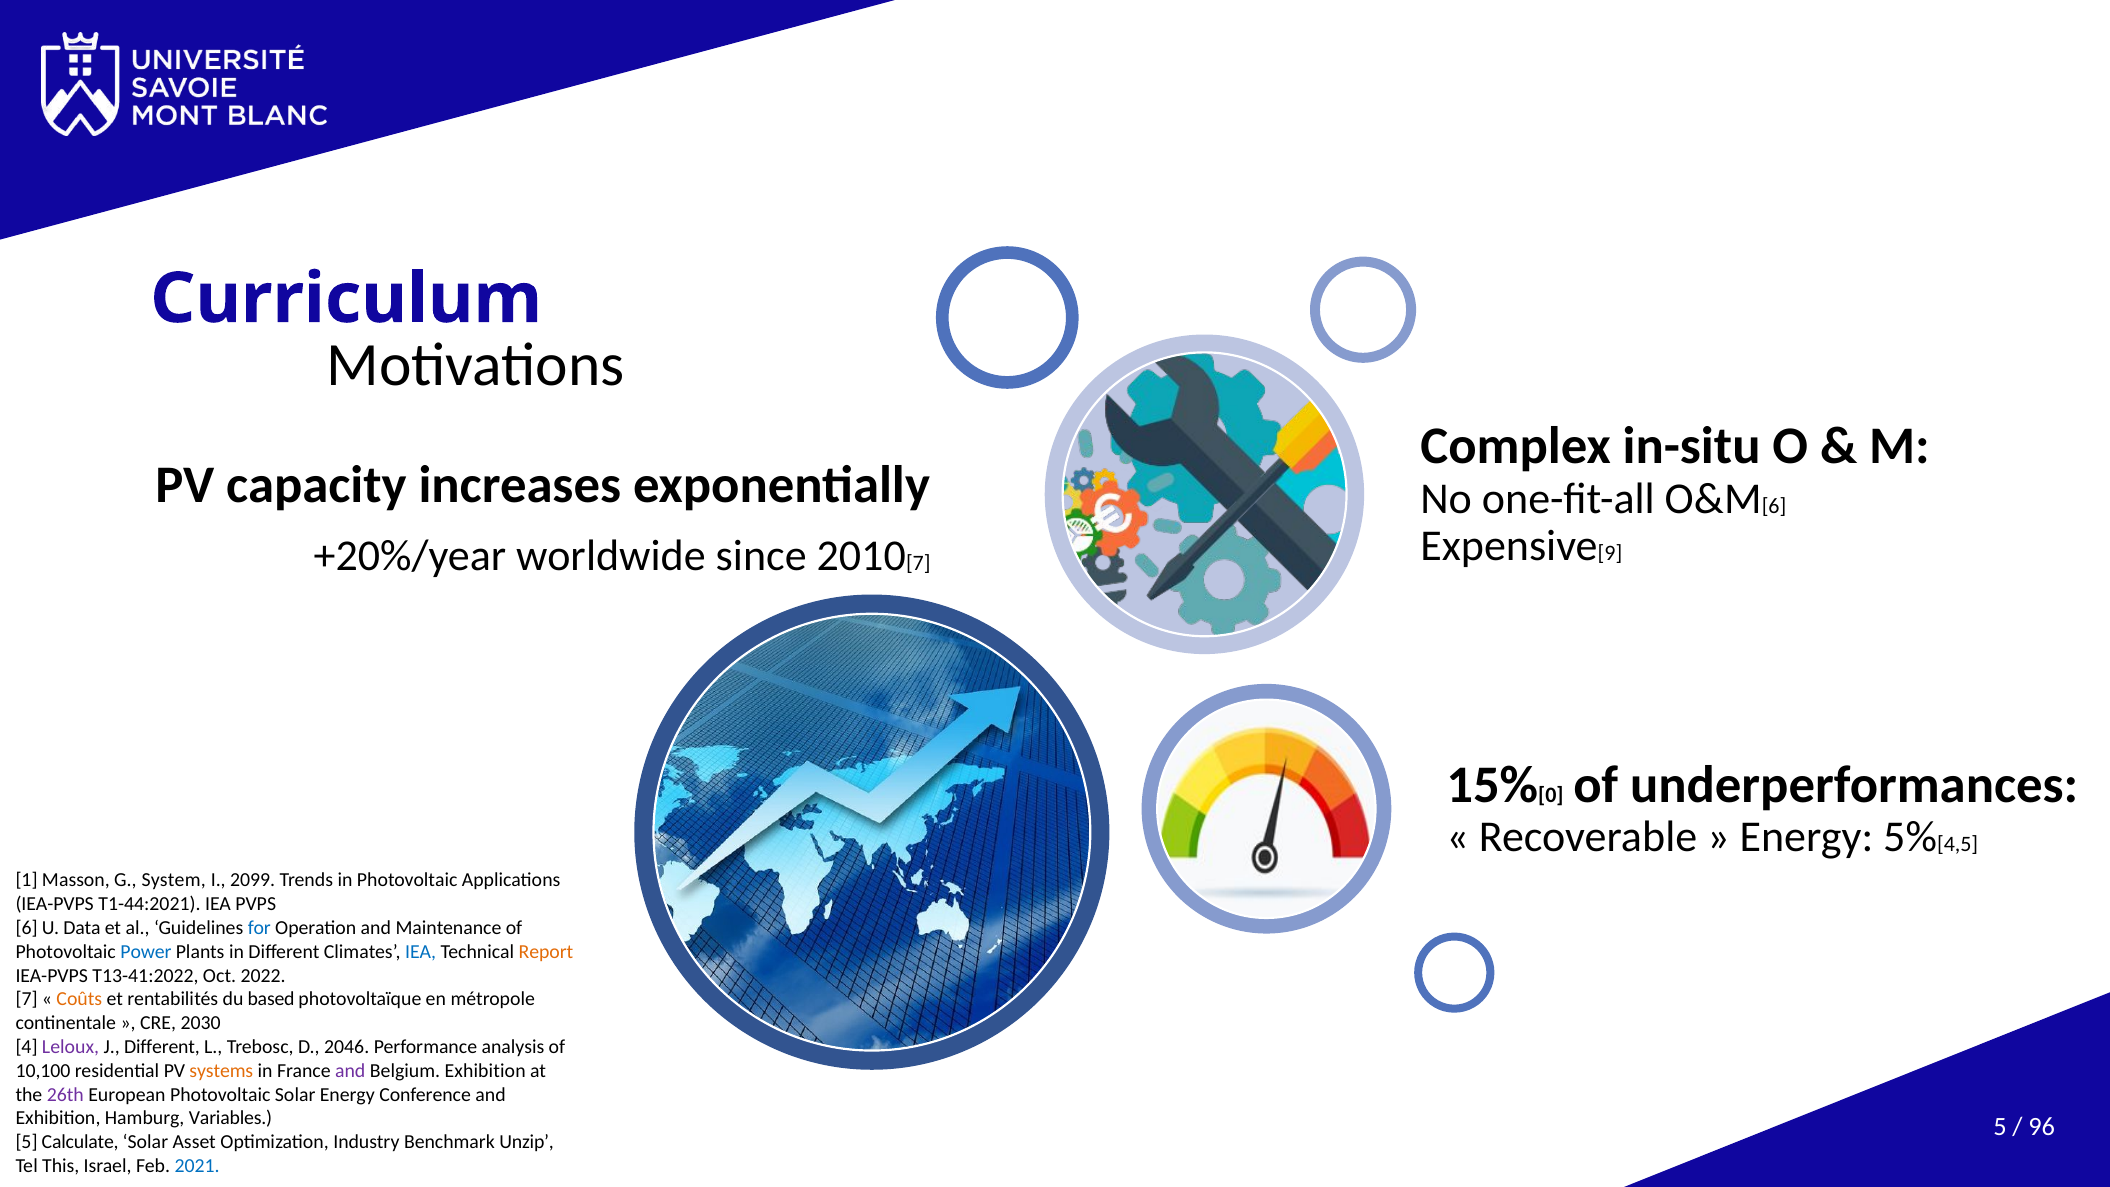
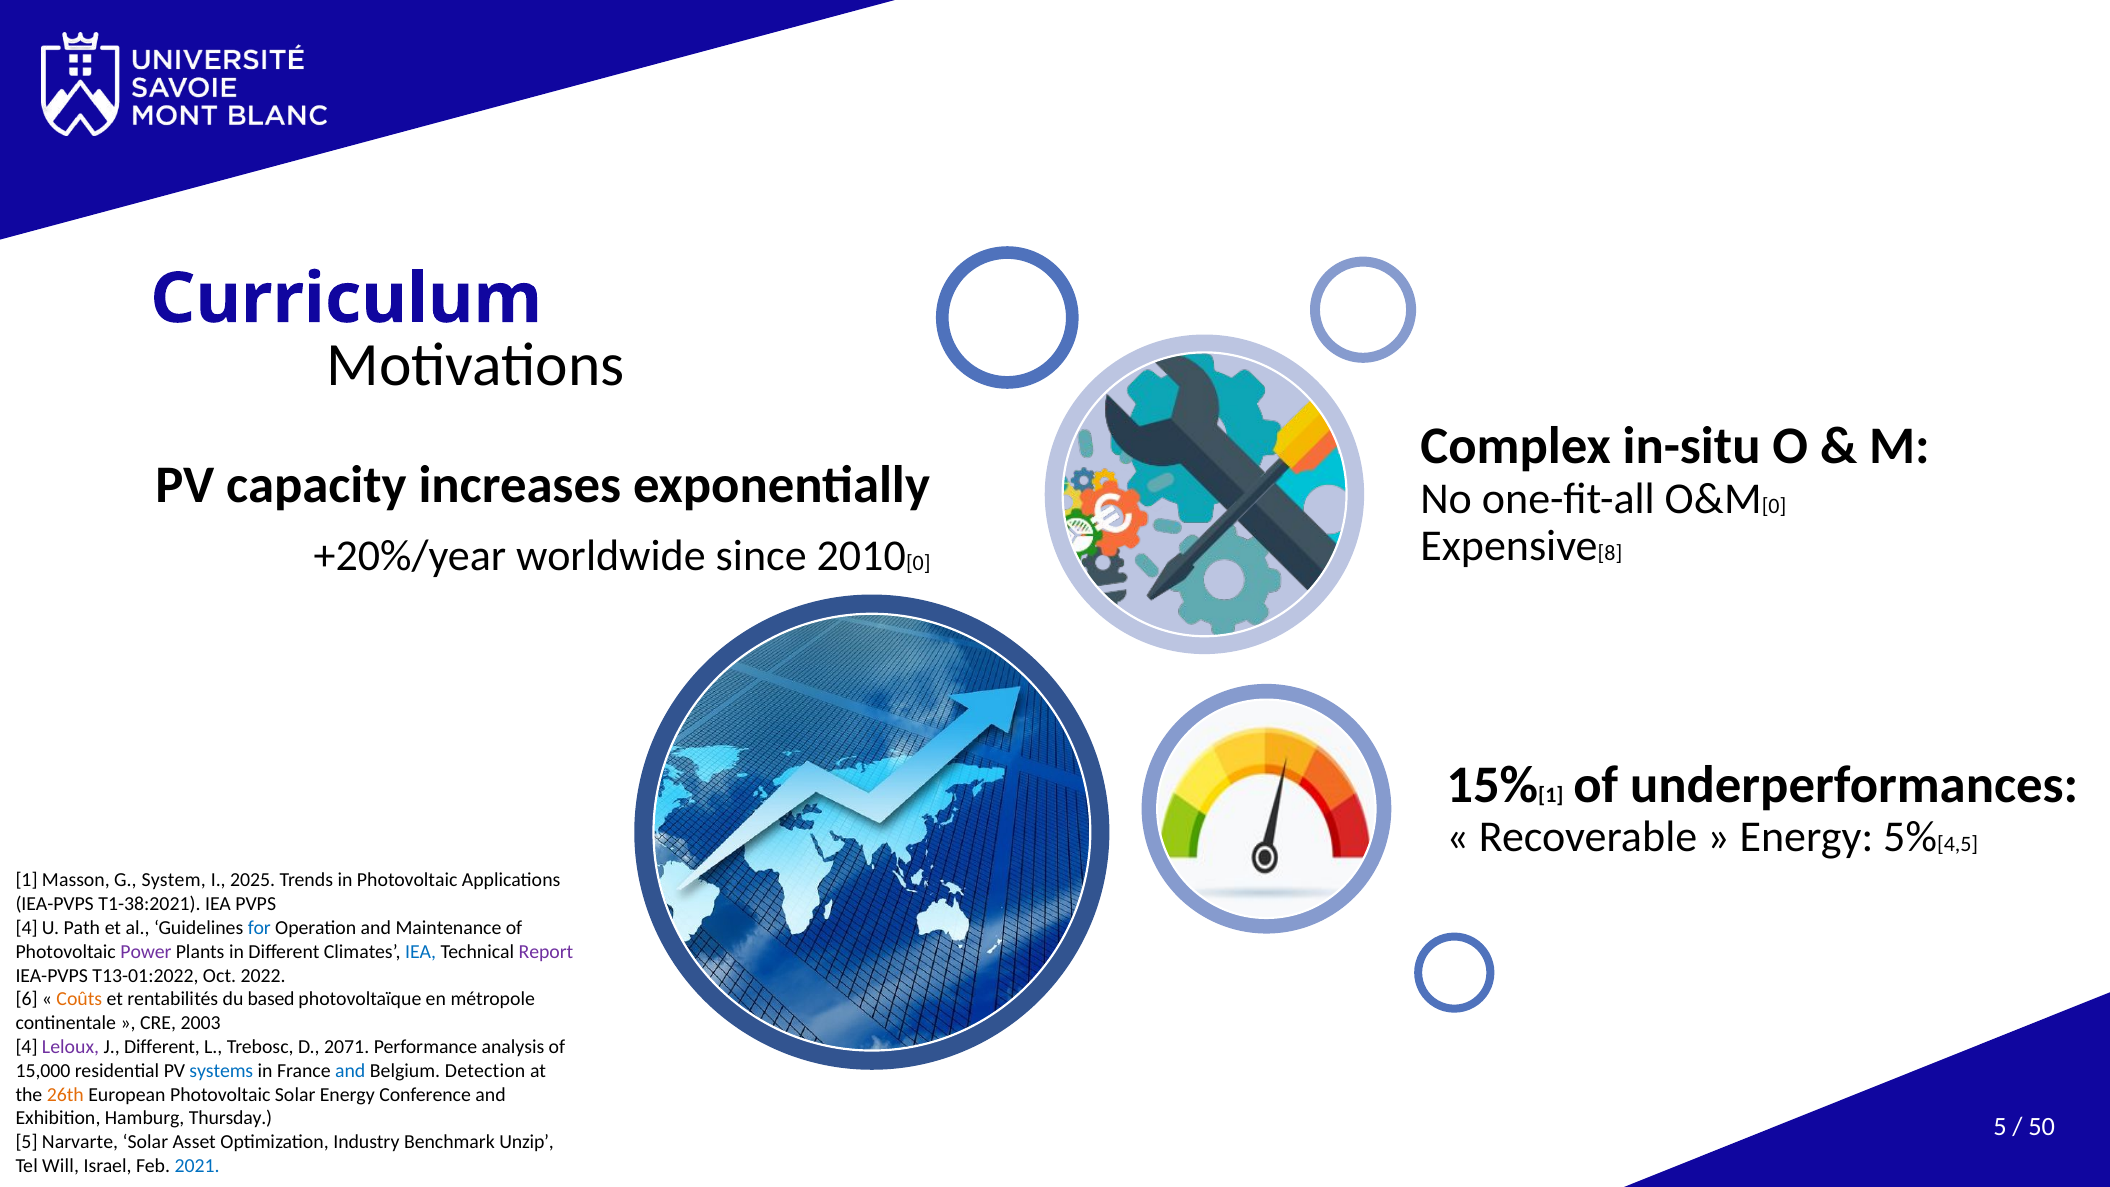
6 at (1774, 506): 6 -> 0
9: 9 -> 8
7 at (918, 563): 7 -> 0
0 at (1551, 795): 0 -> 1
2099: 2099 -> 2025
T1-44:2021: T1-44:2021 -> T1-38:2021
6 at (27, 928): 6 -> 4
Data: Data -> Path
Power colour: blue -> purple
Report colour: orange -> purple
T13-41:2022: T13-41:2022 -> T13-01:2022
7 at (27, 999): 7 -> 6
2030: 2030 -> 2003
2046: 2046 -> 2071
10,100: 10,100 -> 15,000
systems colour: orange -> blue
and at (350, 1071) colour: purple -> blue
Belgium Exhibition: Exhibition -> Detection
26th colour: purple -> orange
Variables: Variables -> Thursday
96: 96 -> 50
Calculate: Calculate -> Narvarte
This: This -> Will
